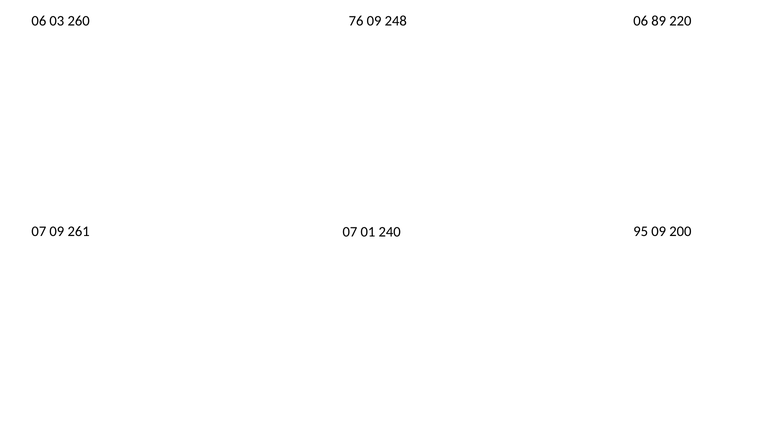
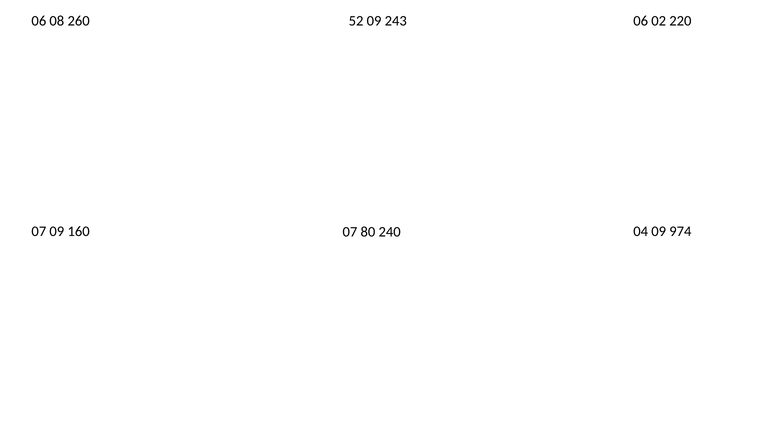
03: 03 -> 08
76: 76 -> 52
248: 248 -> 243
89: 89 -> 02
261: 261 -> 160
01: 01 -> 80
95: 95 -> 04
200: 200 -> 974
